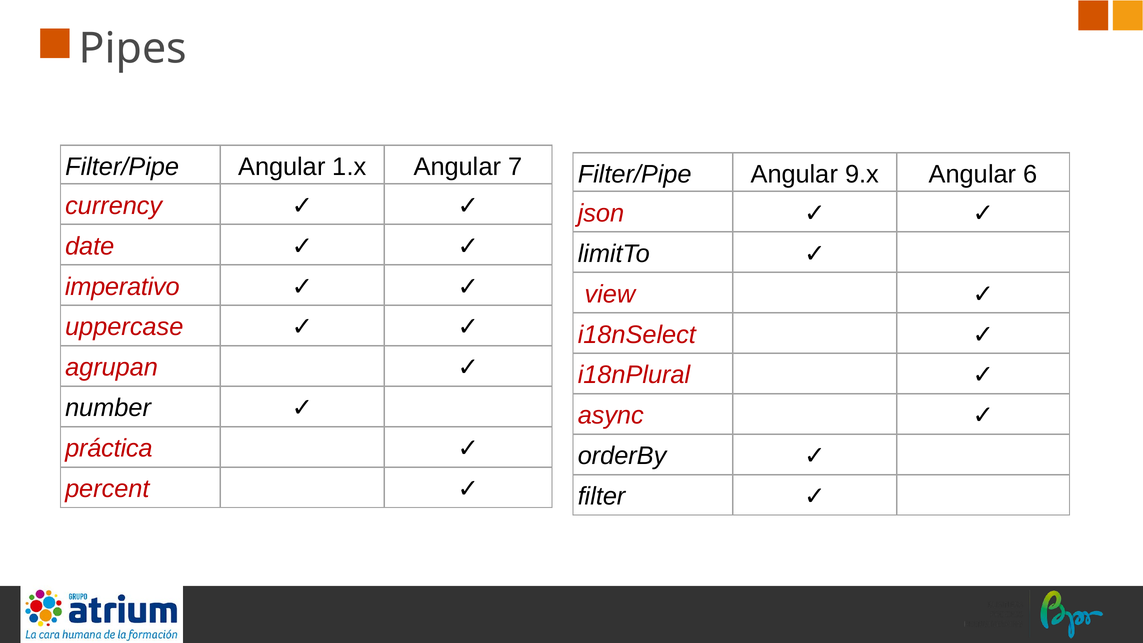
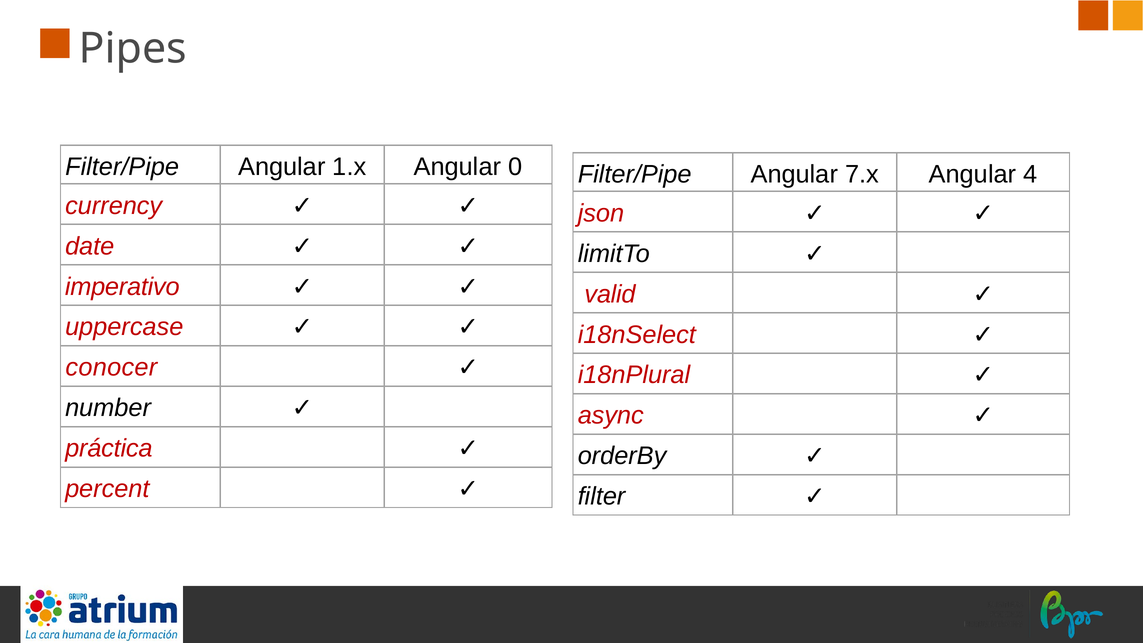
7: 7 -> 0
9.x: 9.x -> 7.x
6: 6 -> 4
view: view -> valid
agrupan: agrupan -> conocer
